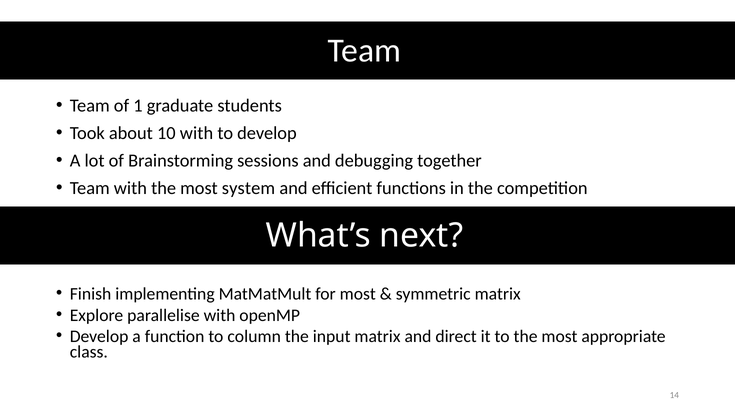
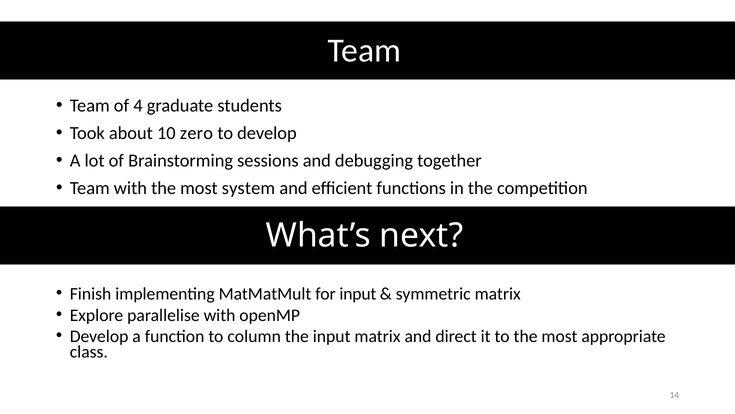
1: 1 -> 4
10 with: with -> zero
for most: most -> input
